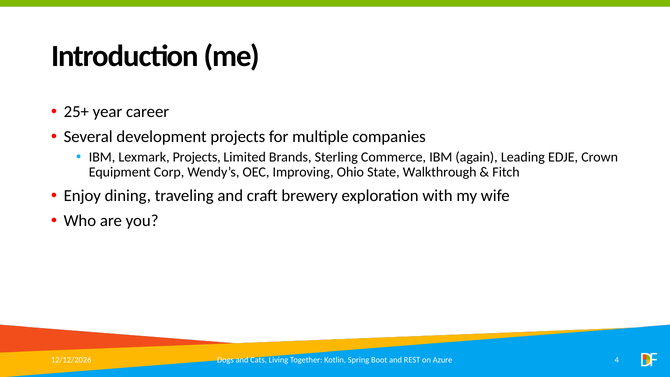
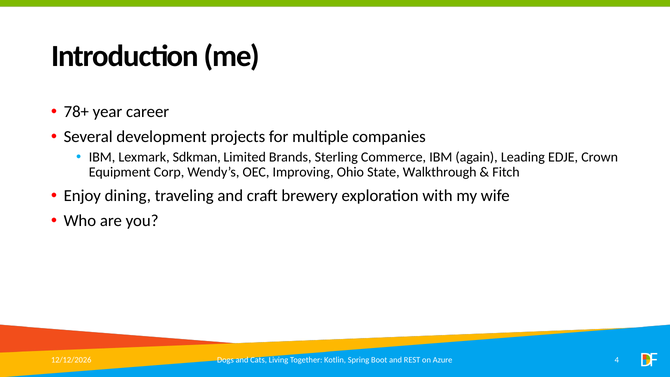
25+: 25+ -> 78+
Lexmark Projects: Projects -> Sdkman
